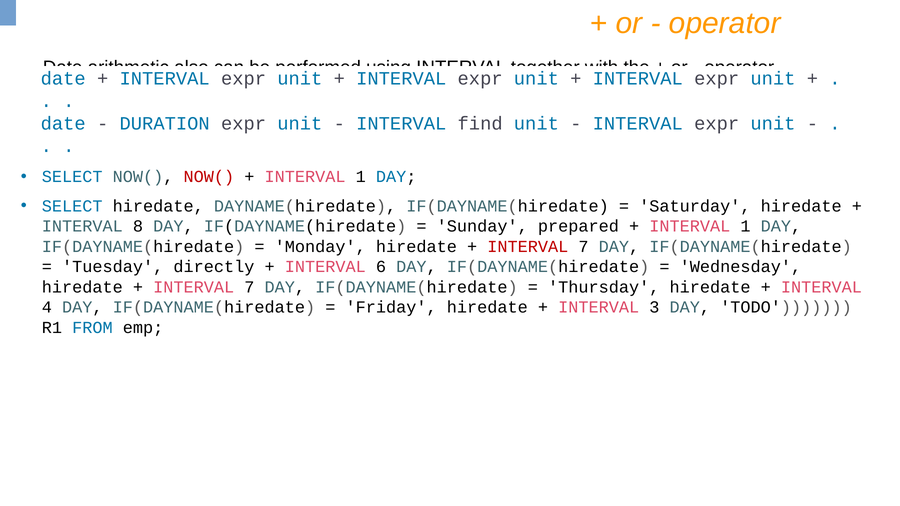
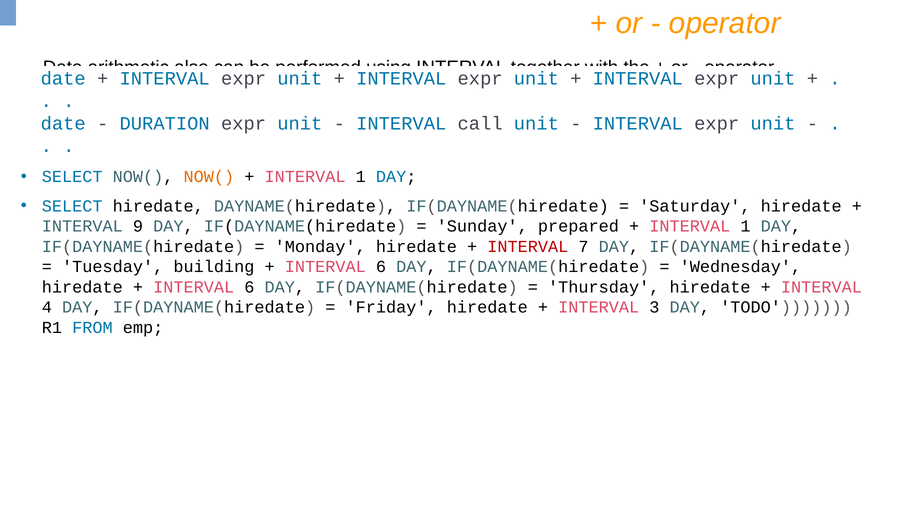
find: find -> call
NOW( at (209, 177) colour: red -> orange
8: 8 -> 9
directly: directly -> building
7 at (249, 287): 7 -> 6
